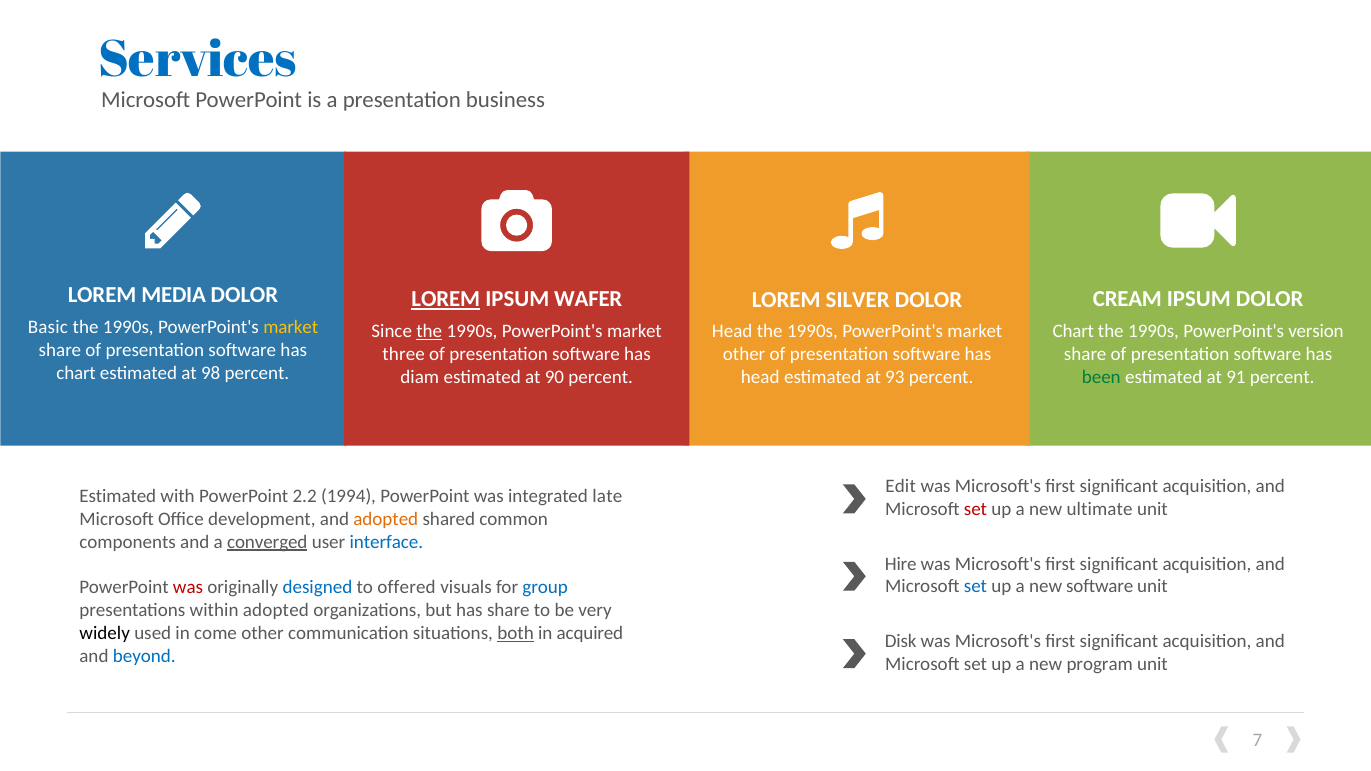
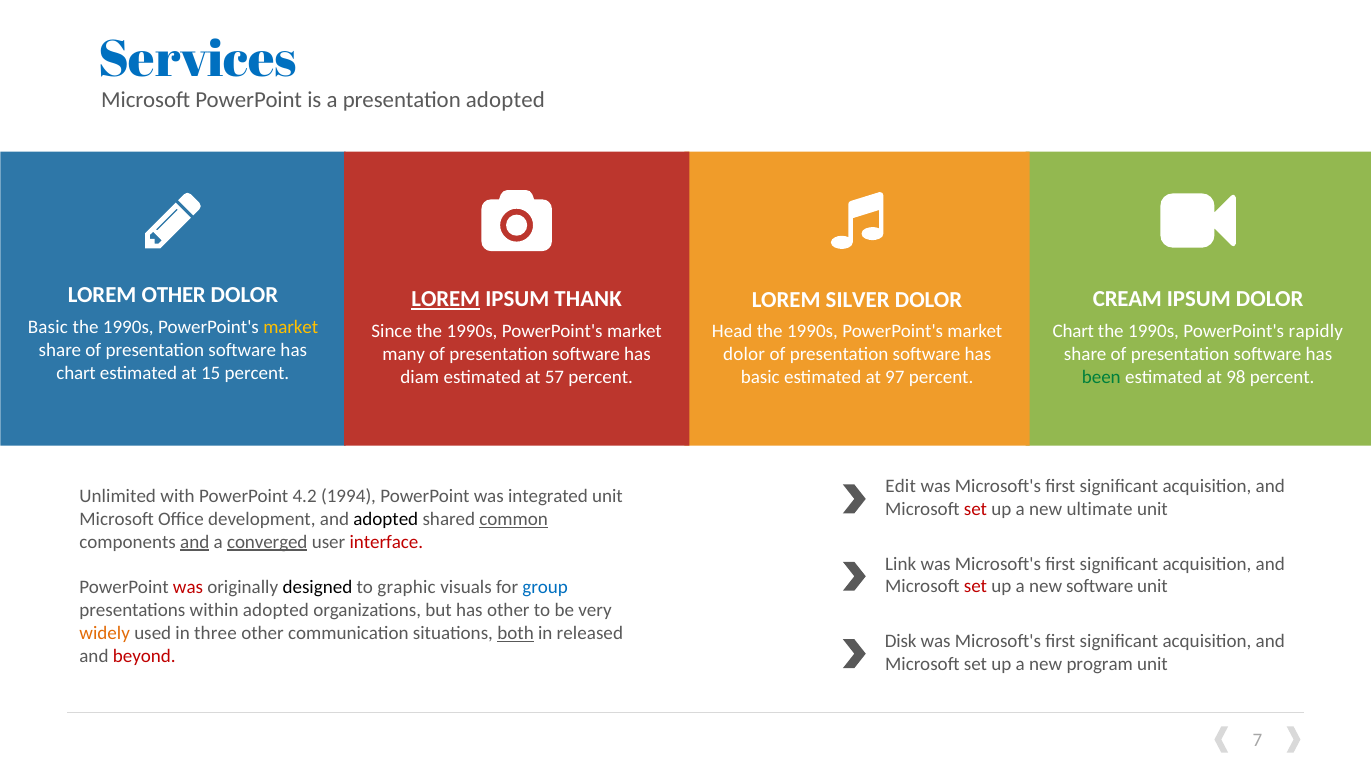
presentation business: business -> adopted
LOREM MEDIA: MEDIA -> OTHER
WAFER: WAFER -> THANK
the at (429, 331) underline: present -> none
version: version -> rapidly
three: three -> many
other at (744, 354): other -> dolor
98: 98 -> 15
90: 90 -> 57
91: 91 -> 98
head at (760, 377): head -> basic
93: 93 -> 97
Estimated at (118, 496): Estimated -> Unlimited
2.2: 2.2 -> 4.2
integrated late: late -> unit
adopted at (386, 519) colour: orange -> black
common underline: none -> present
and at (195, 542) underline: none -> present
interface colour: blue -> red
Hire: Hire -> Link
set at (975, 587) colour: blue -> red
designed colour: blue -> black
offered: offered -> graphic
has share: share -> other
widely colour: black -> orange
come: come -> three
acquired: acquired -> released
beyond colour: blue -> red
